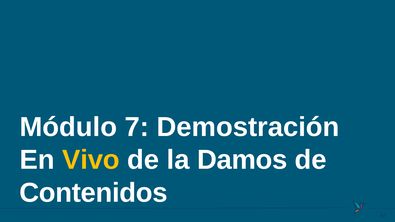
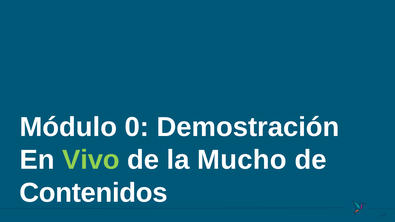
7: 7 -> 0
Vivo colour: yellow -> light green
Damos: Damos -> Mucho
